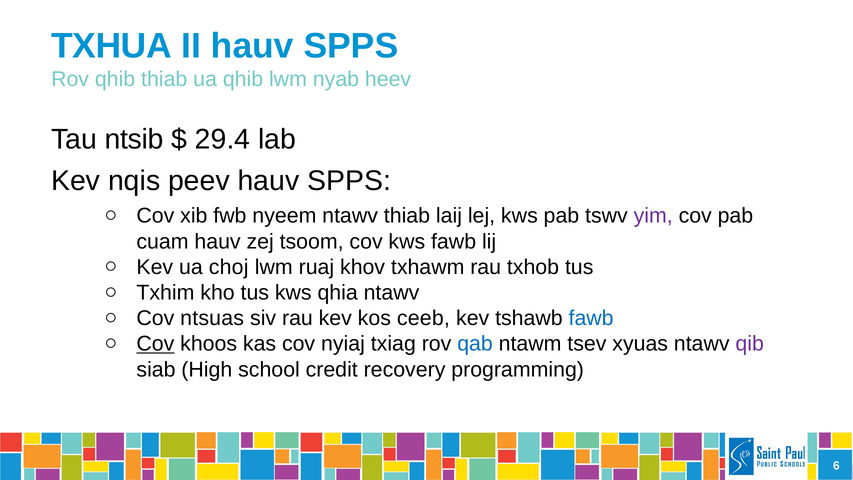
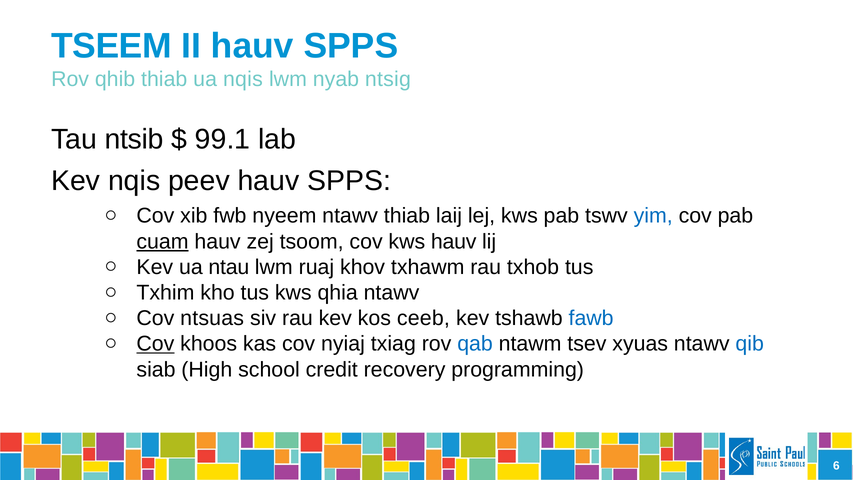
TXHUA: TXHUA -> TSEEM
ua qhib: qhib -> nqis
heev: heev -> ntsig
29.4: 29.4 -> 99.1
yim colour: purple -> blue
cuam underline: none -> present
kws fawb: fawb -> hauv
choj: choj -> ntau
qib colour: purple -> blue
